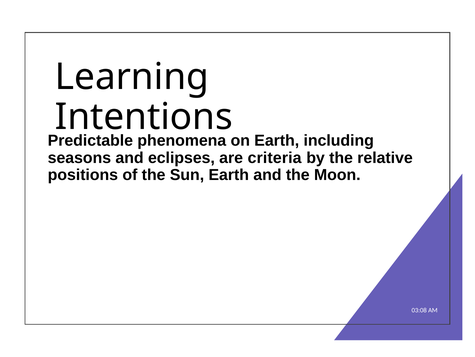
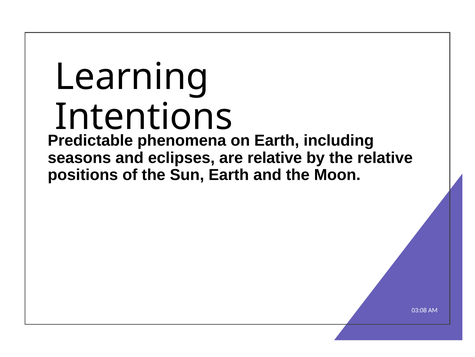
are criteria: criteria -> relative
